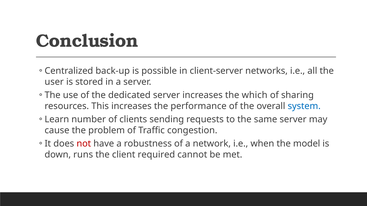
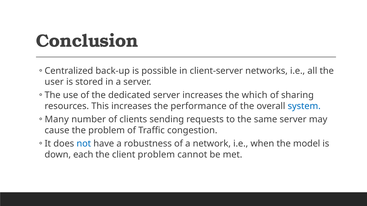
Learn: Learn -> Many
not colour: red -> blue
runs: runs -> each
client required: required -> problem
